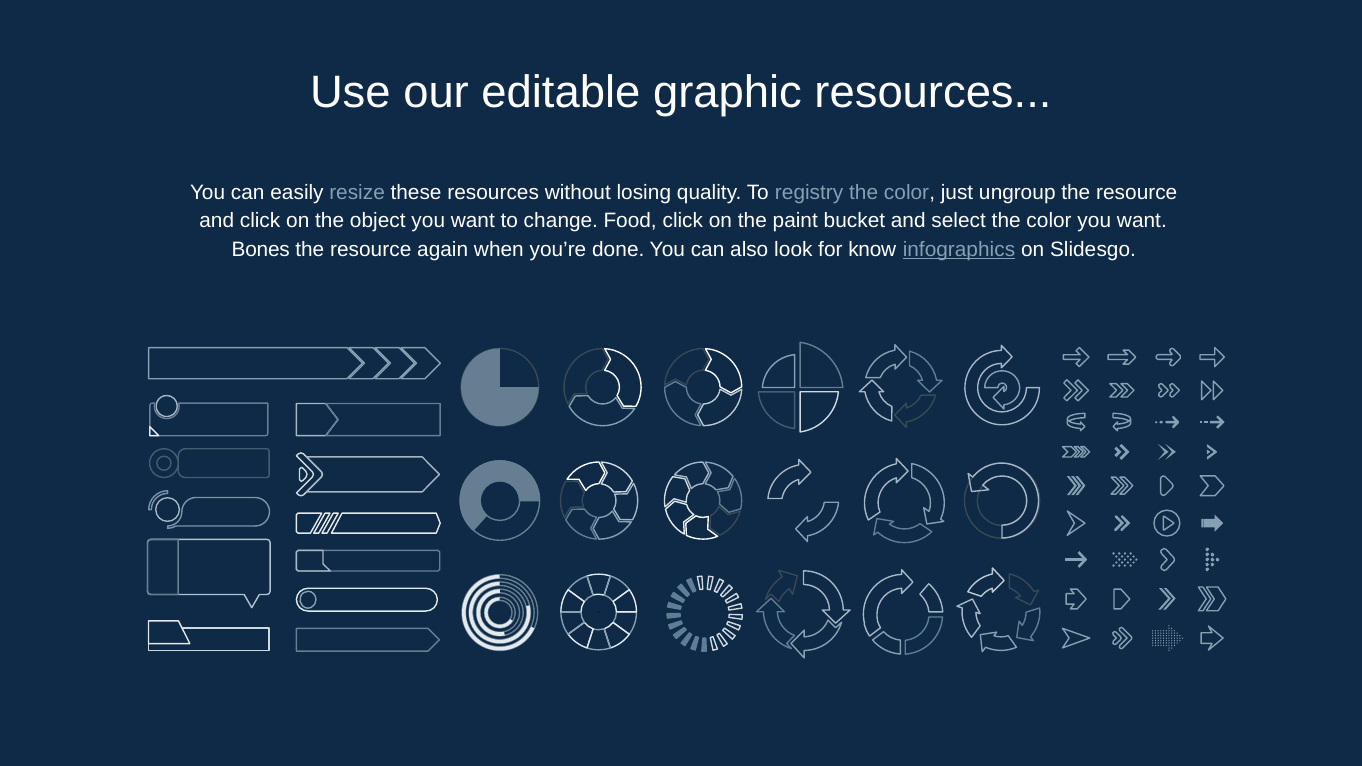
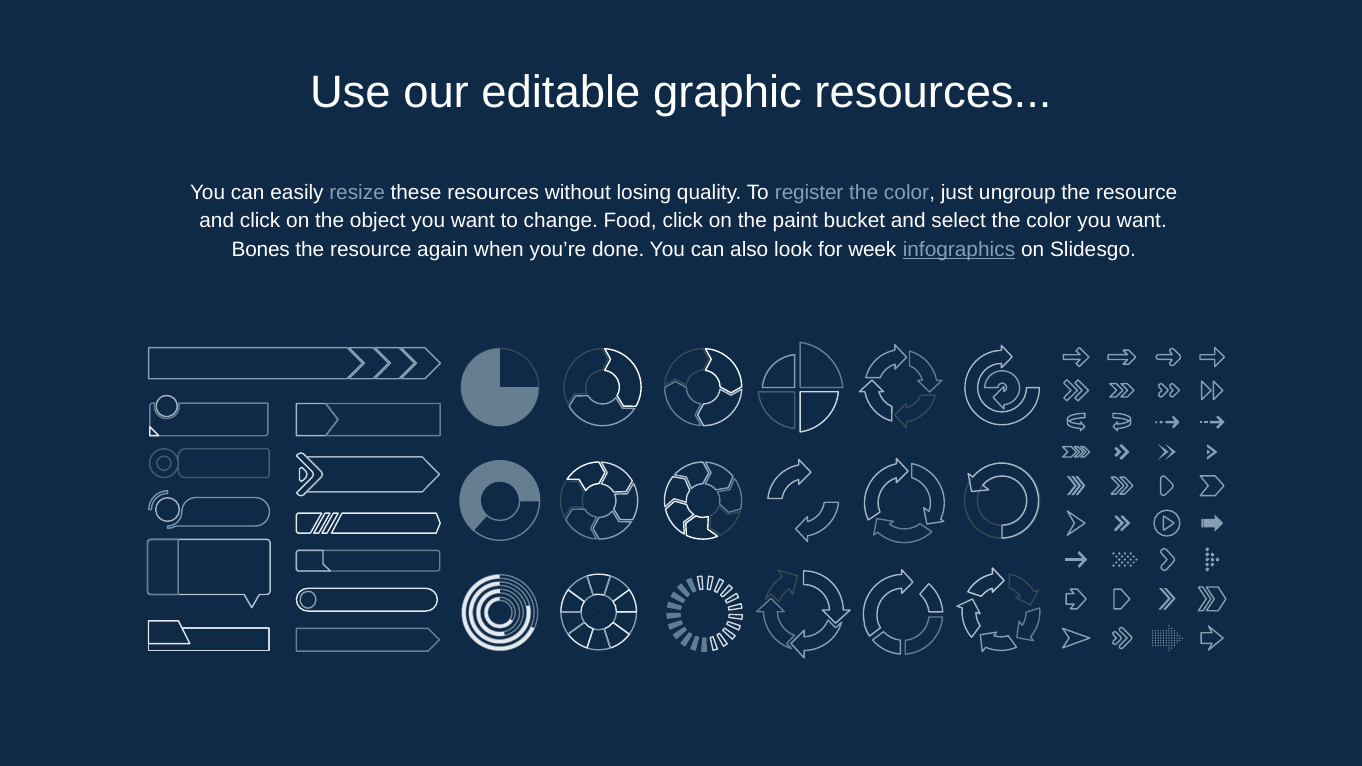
registry: registry -> register
know: know -> week
